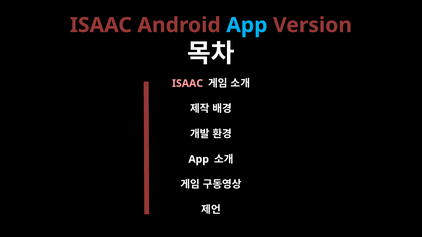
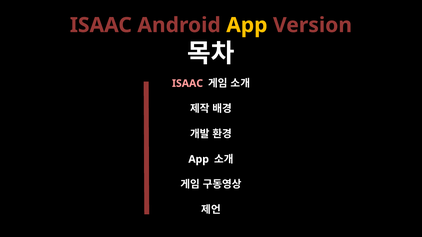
App at (247, 25) colour: light blue -> yellow
